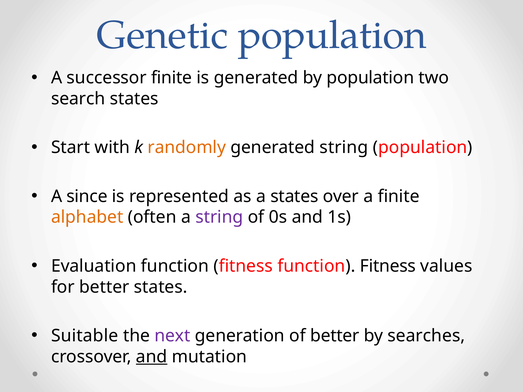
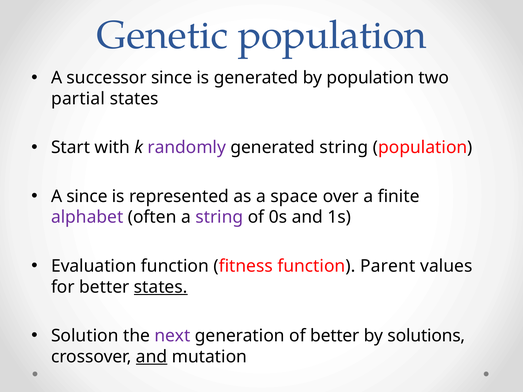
successor finite: finite -> since
search: search -> partial
randomly colour: orange -> purple
a states: states -> space
alphabet colour: orange -> purple
fitness function Fitness: Fitness -> Parent
states at (161, 287) underline: none -> present
Suitable: Suitable -> Solution
searches: searches -> solutions
